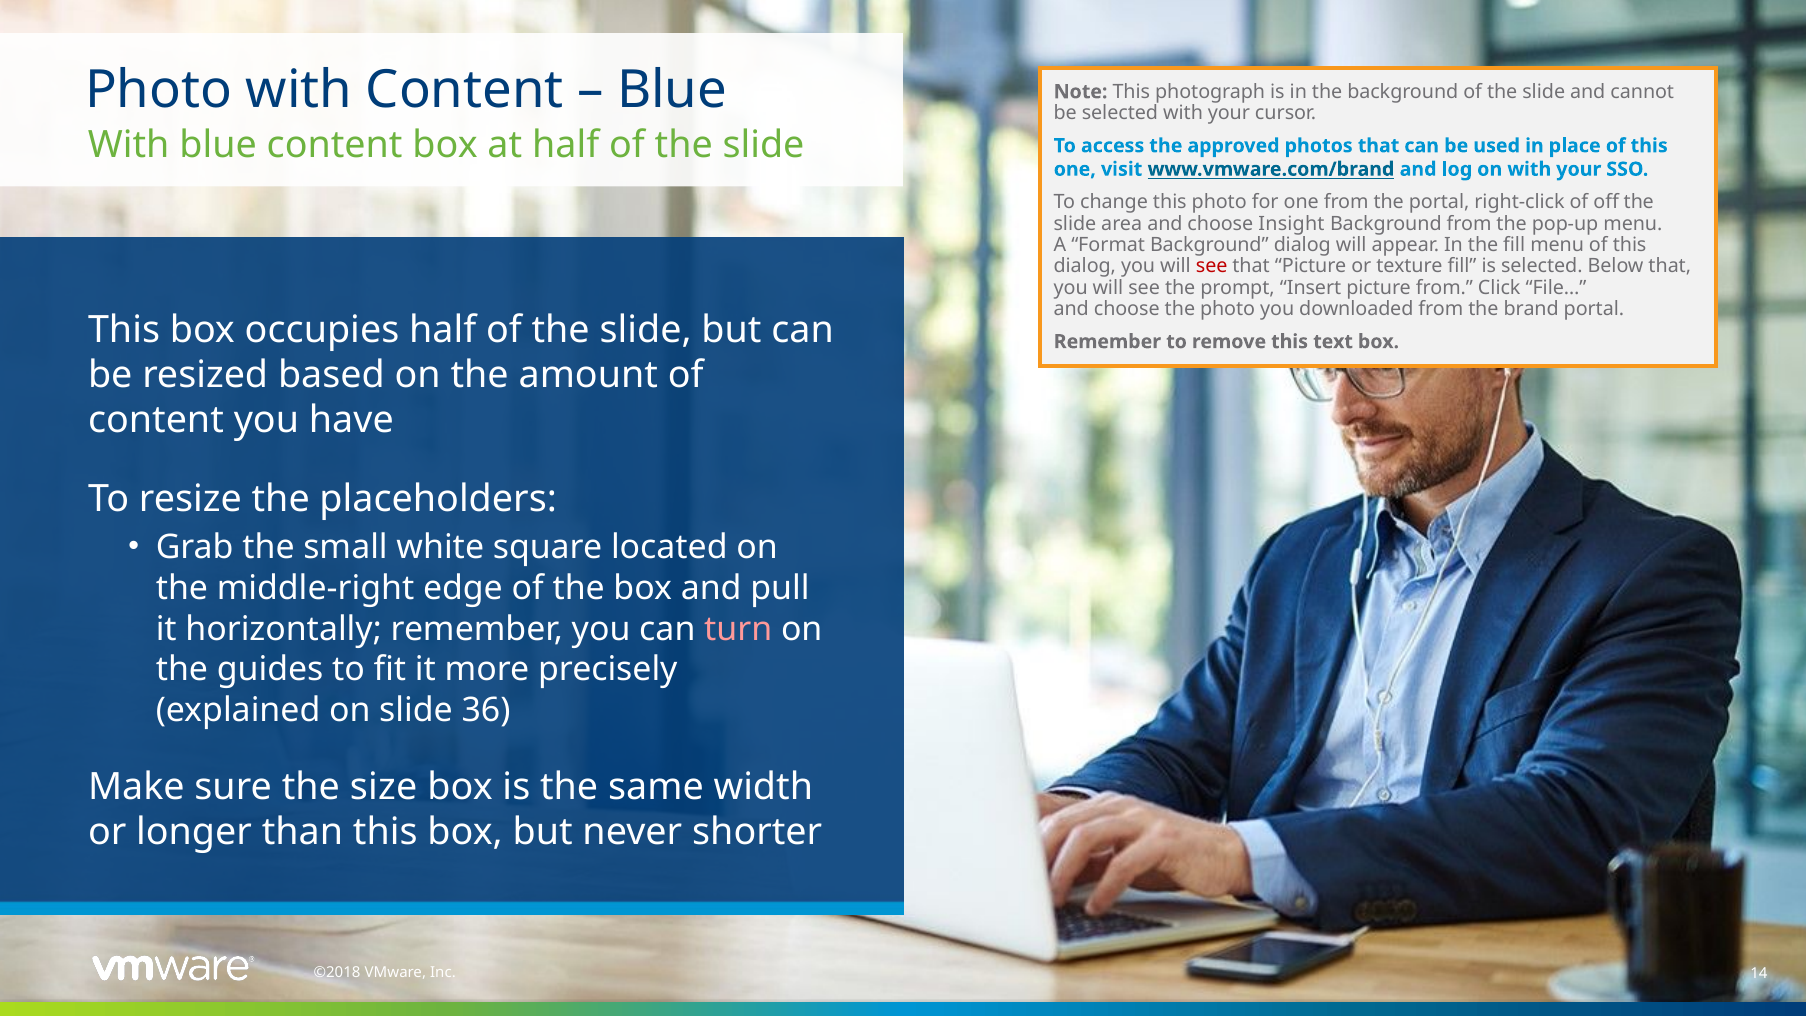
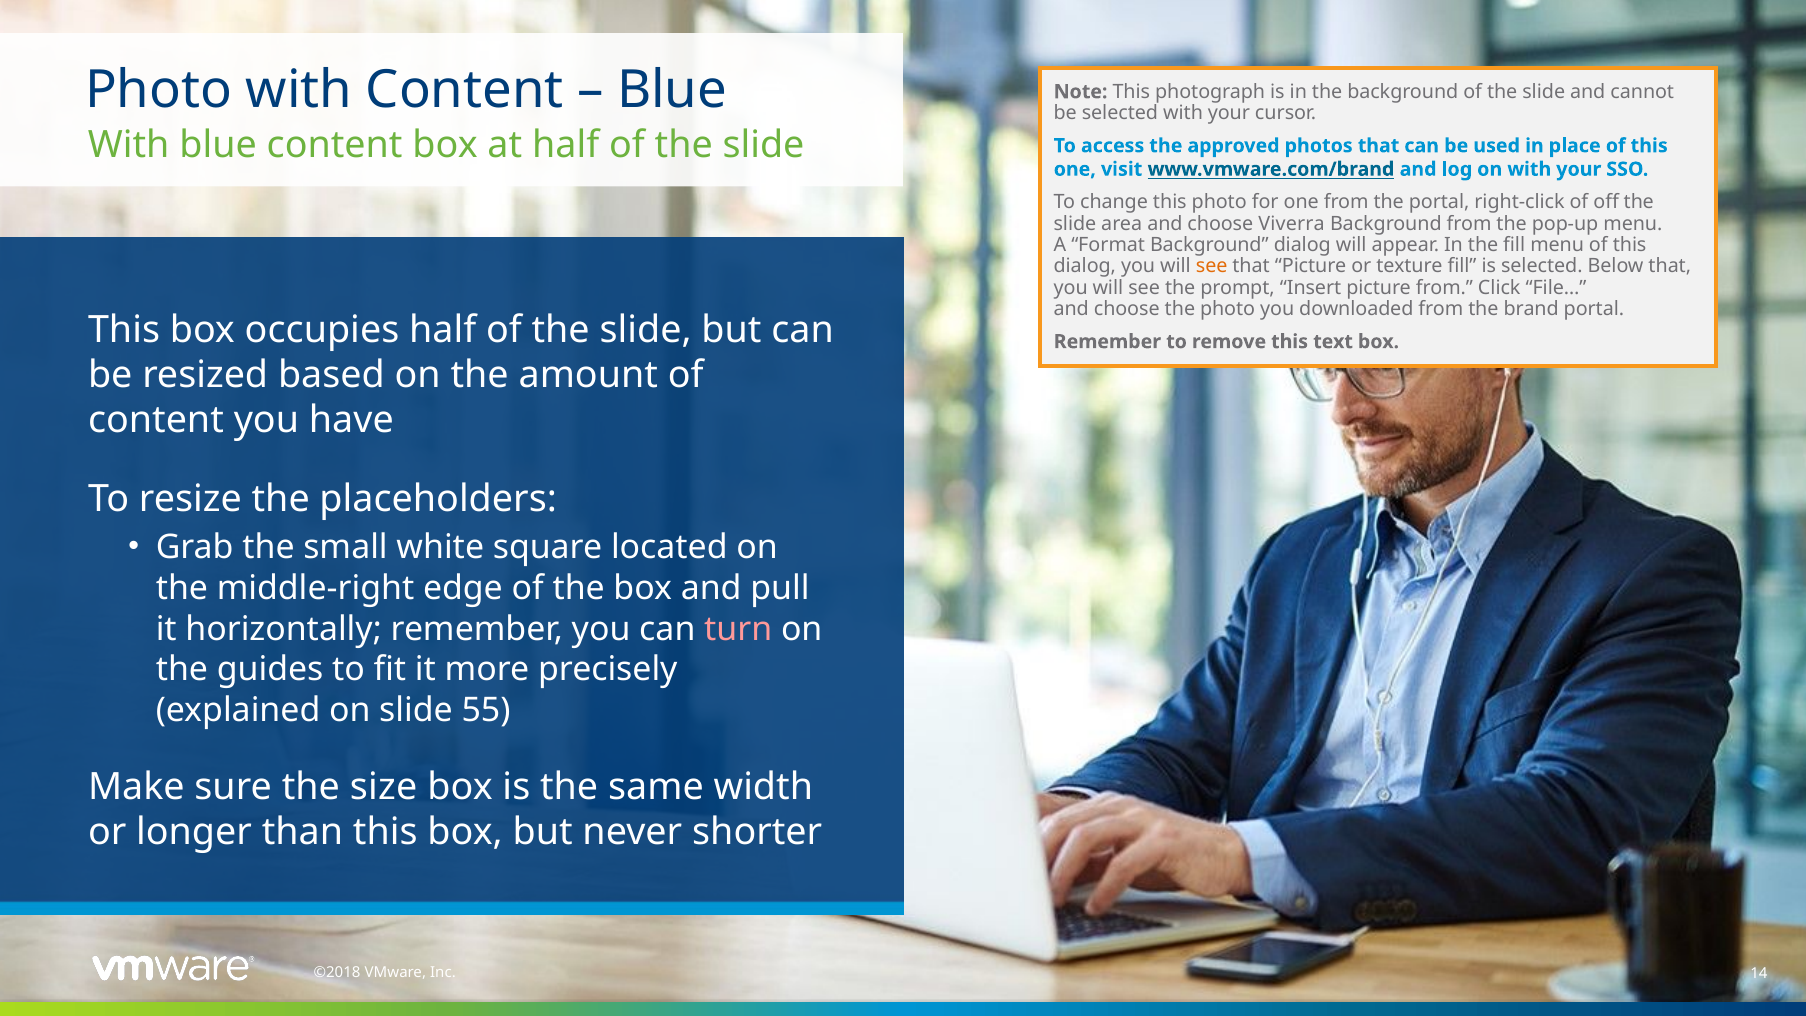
Insight: Insight -> Viverra
see at (1212, 266) colour: red -> orange
36: 36 -> 55
